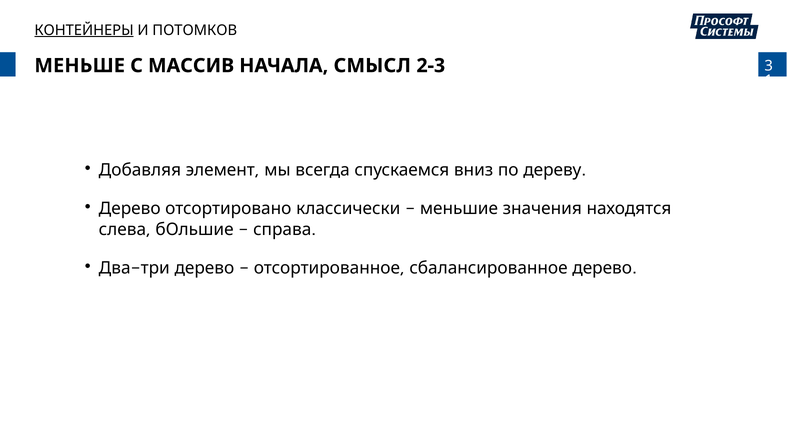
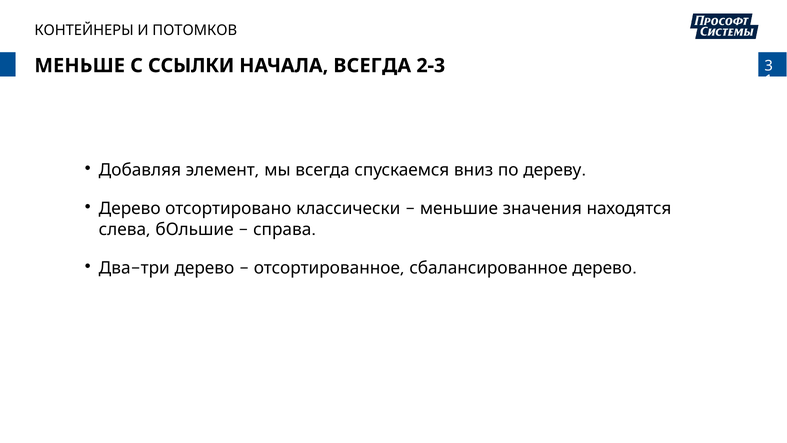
КОНТЕЙНЕРЫ underline: present -> none
МАССИВ: МАССИВ -> ССЫЛКИ
НАЧАЛА СМЫСЛ: СМЫСЛ -> ВСЕГДА
